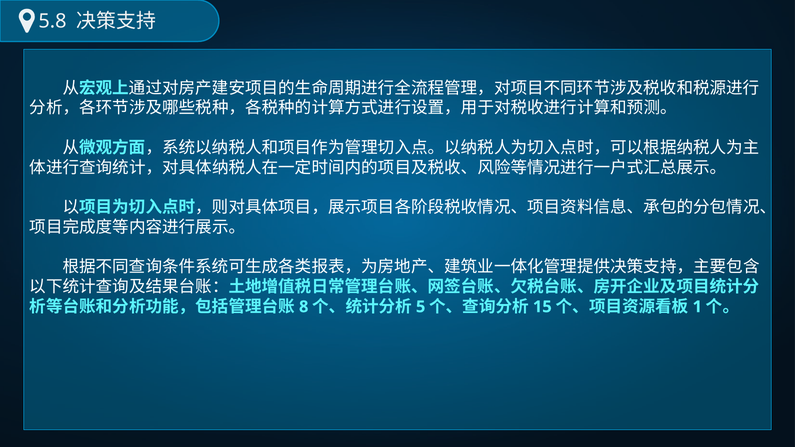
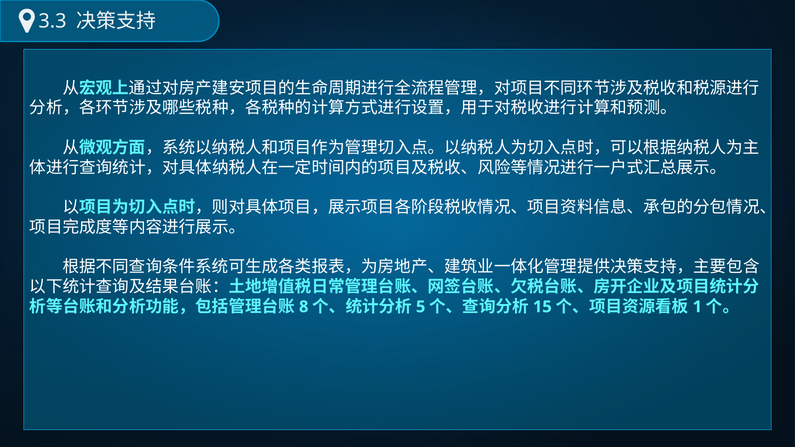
5.8: 5.8 -> 3.3
